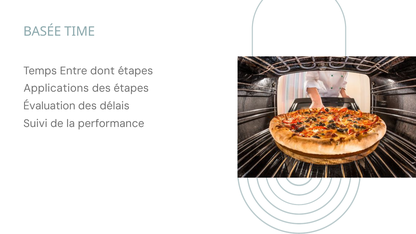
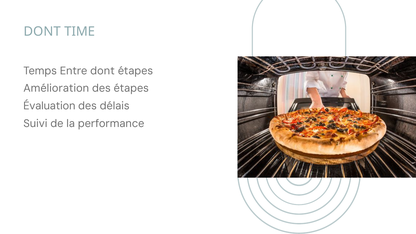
BASÉE at (42, 32): BASÉE -> DONT
Applications: Applications -> Amélioration
